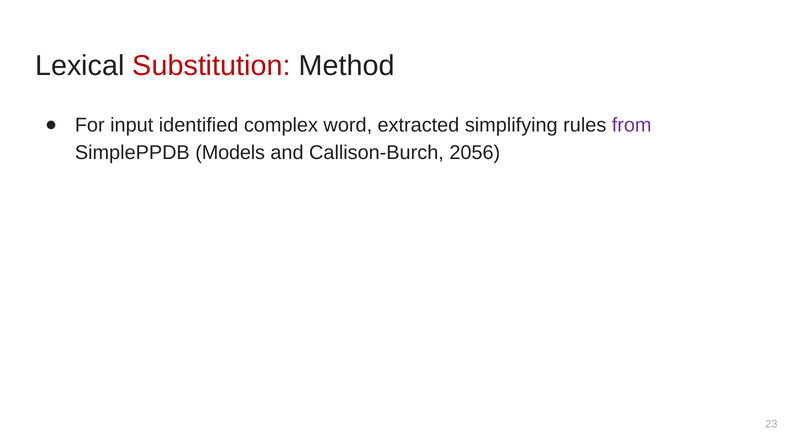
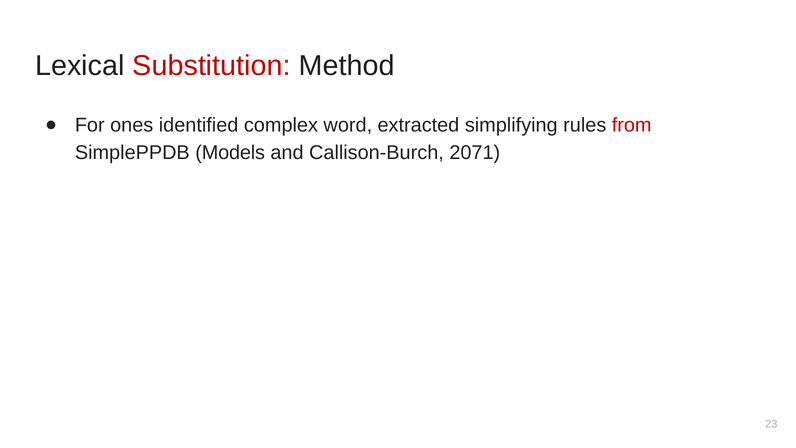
input: input -> ones
from colour: purple -> red
2056: 2056 -> 2071
